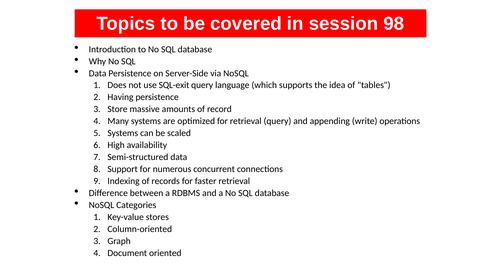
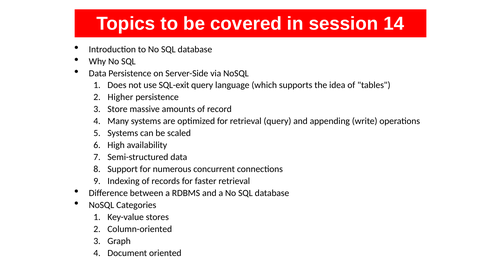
98: 98 -> 14
Having: Having -> Higher
